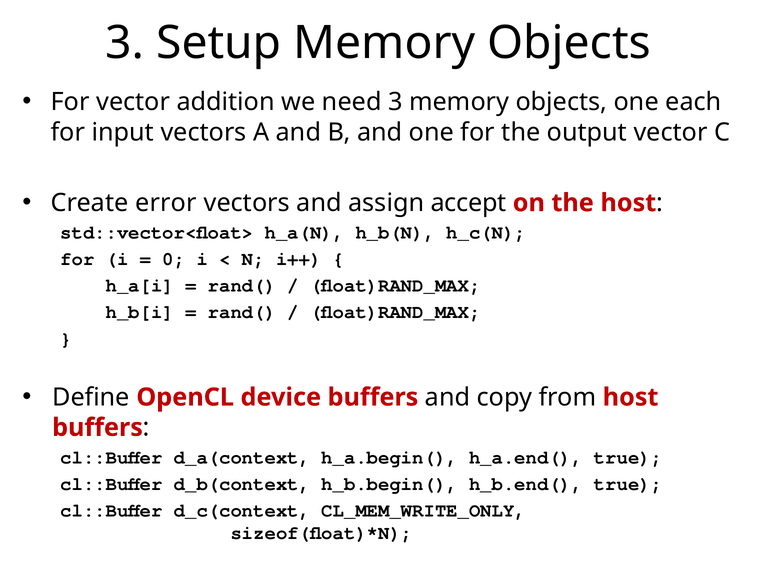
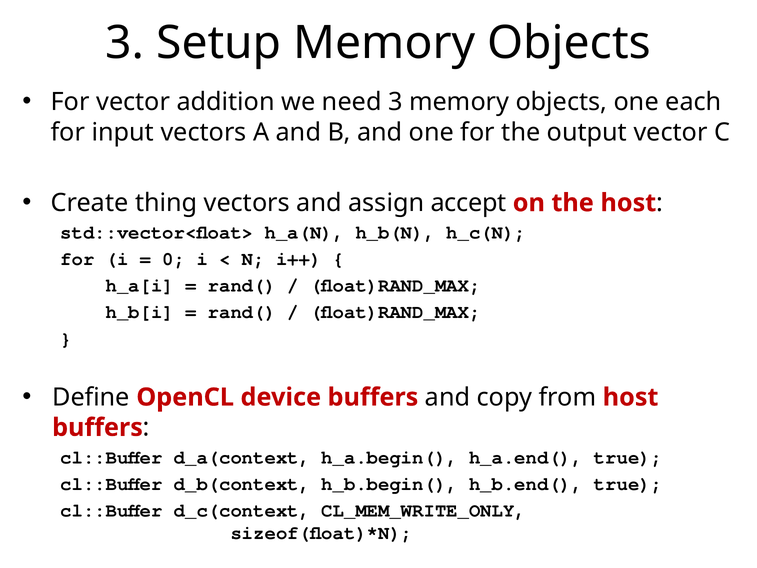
error: error -> thing
